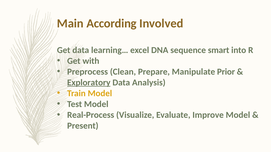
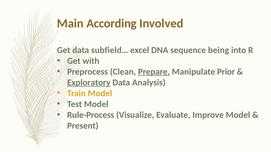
learning…: learning… -> subfield…
smart: smart -> being
Prepare underline: none -> present
Real-Process: Real-Process -> Rule-Process
